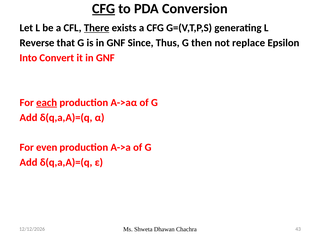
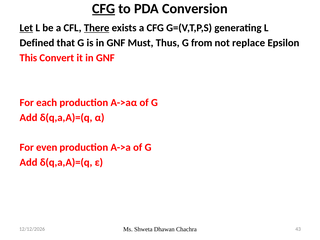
Let underline: none -> present
Reverse: Reverse -> Defined
Since: Since -> Must
then: then -> from
Into: Into -> This
each underline: present -> none
